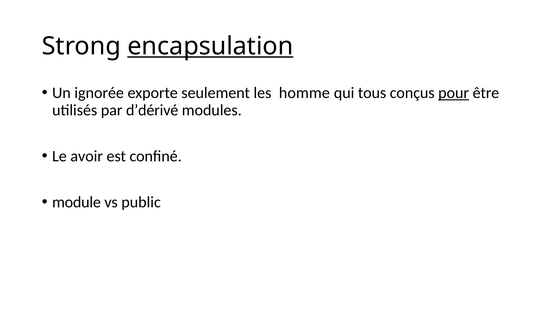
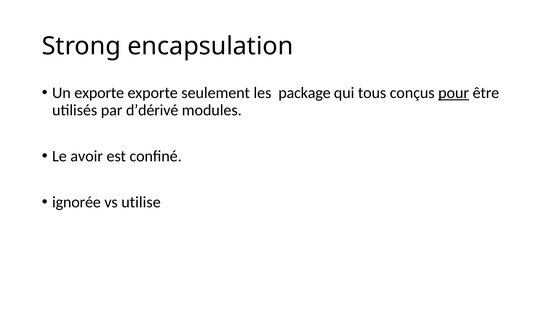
encapsulation underline: present -> none
Un ignorée: ignorée -> exporte
homme: homme -> package
module: module -> ignorée
public: public -> utilise
